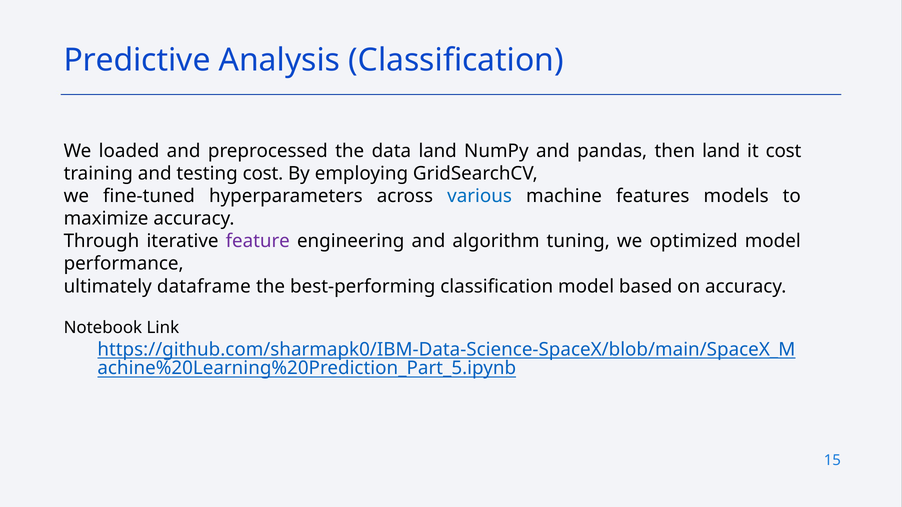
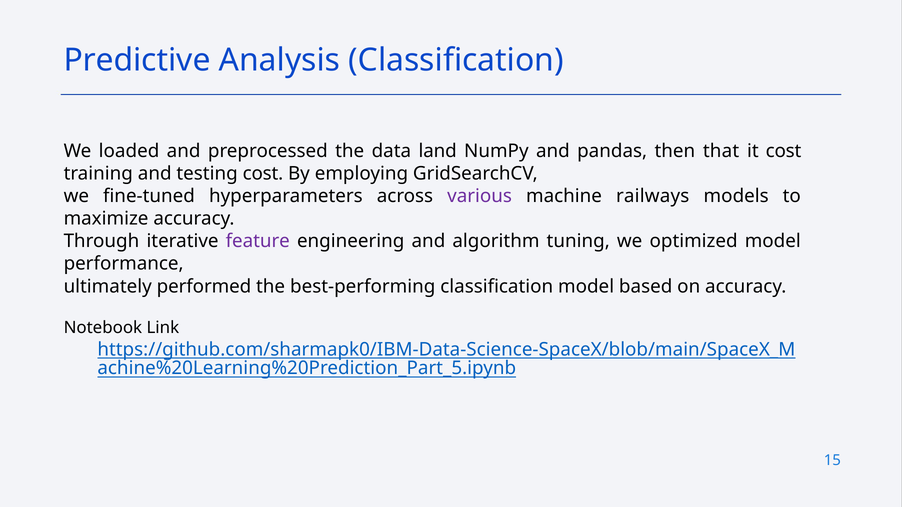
then land: land -> that
various colour: blue -> purple
features: features -> railways
dataframe: dataframe -> performed
